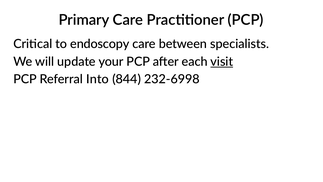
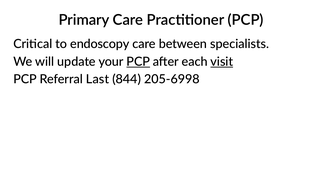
PCP at (138, 62) underline: none -> present
Into: Into -> Last
232-6998: 232-6998 -> 205-6998
